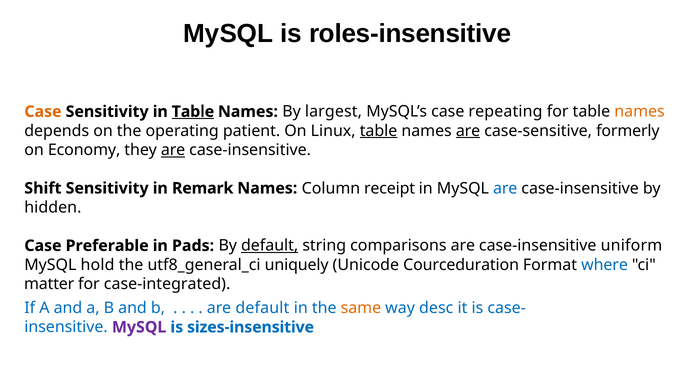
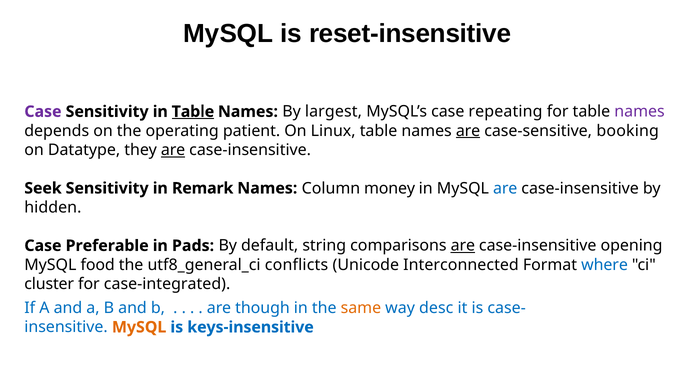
roles-insensitive: roles-insensitive -> reset-insensitive
Case at (43, 112) colour: orange -> purple
names at (640, 112) colour: orange -> purple
table at (379, 131) underline: present -> none
formerly: formerly -> booking
Economy: Economy -> Datatype
Shift: Shift -> Seek
receipt: receipt -> money
default at (270, 246) underline: present -> none
are at (463, 246) underline: none -> present
uniform: uniform -> opening
hold: hold -> food
uniquely: uniquely -> conflicts
Courceduration: Courceduration -> Interconnected
matter: matter -> cluster
are default: default -> though
MySQL at (139, 327) colour: purple -> orange
sizes-insensitive: sizes-insensitive -> keys-insensitive
